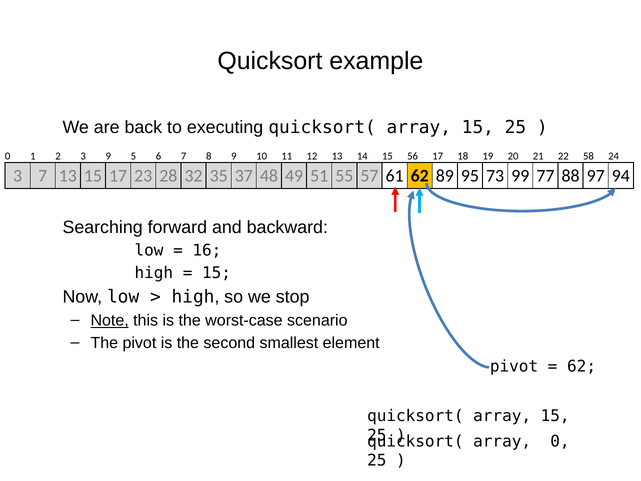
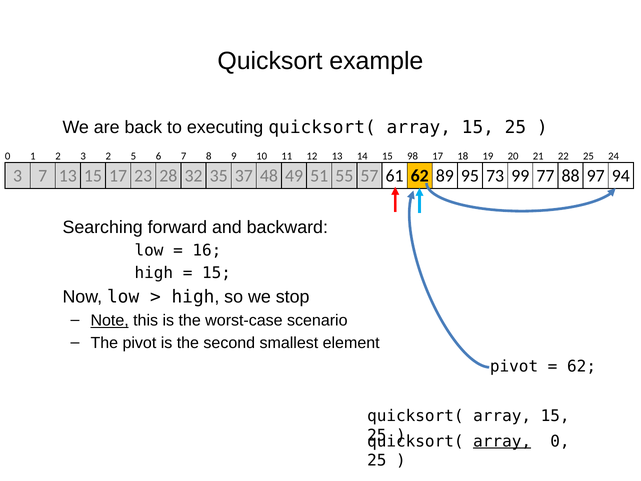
3 9: 9 -> 2
56: 56 -> 98
22 58: 58 -> 25
array at (502, 441) underline: none -> present
